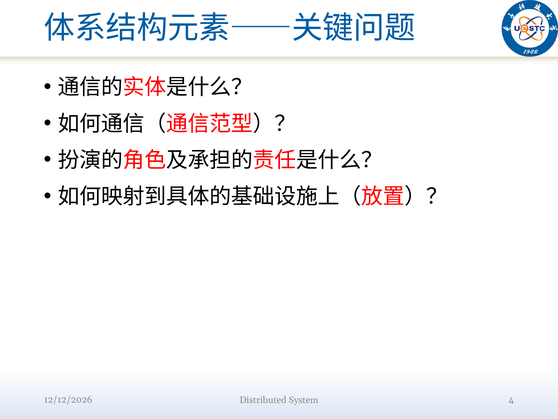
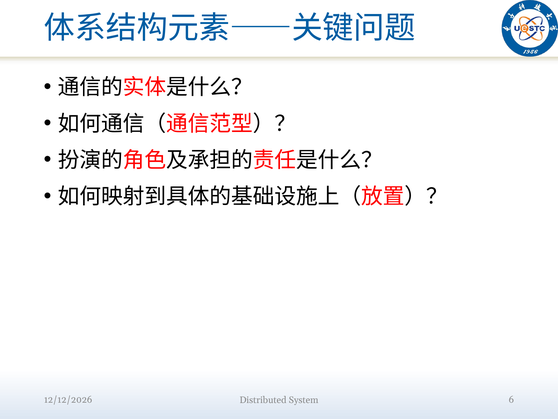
4: 4 -> 6
